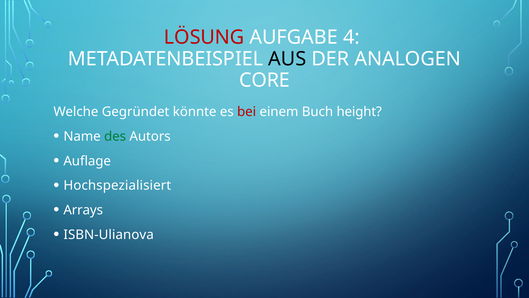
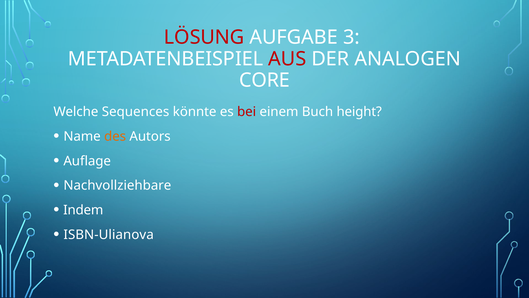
4: 4 -> 3
AUS colour: black -> red
Gegründet: Gegründet -> Sequences
des colour: green -> orange
Hochspezialisiert: Hochspezialisiert -> Nachvollziehbare
Arrays: Arrays -> Indem
